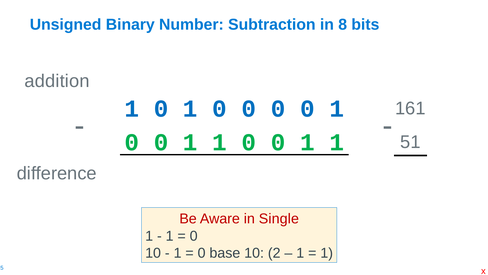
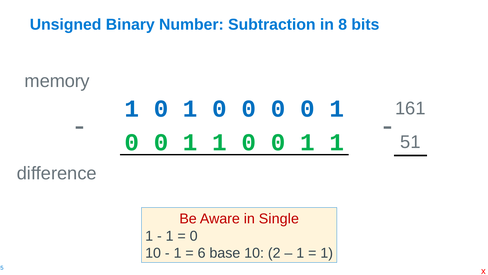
addition: addition -> memory
0 at (202, 253): 0 -> 6
